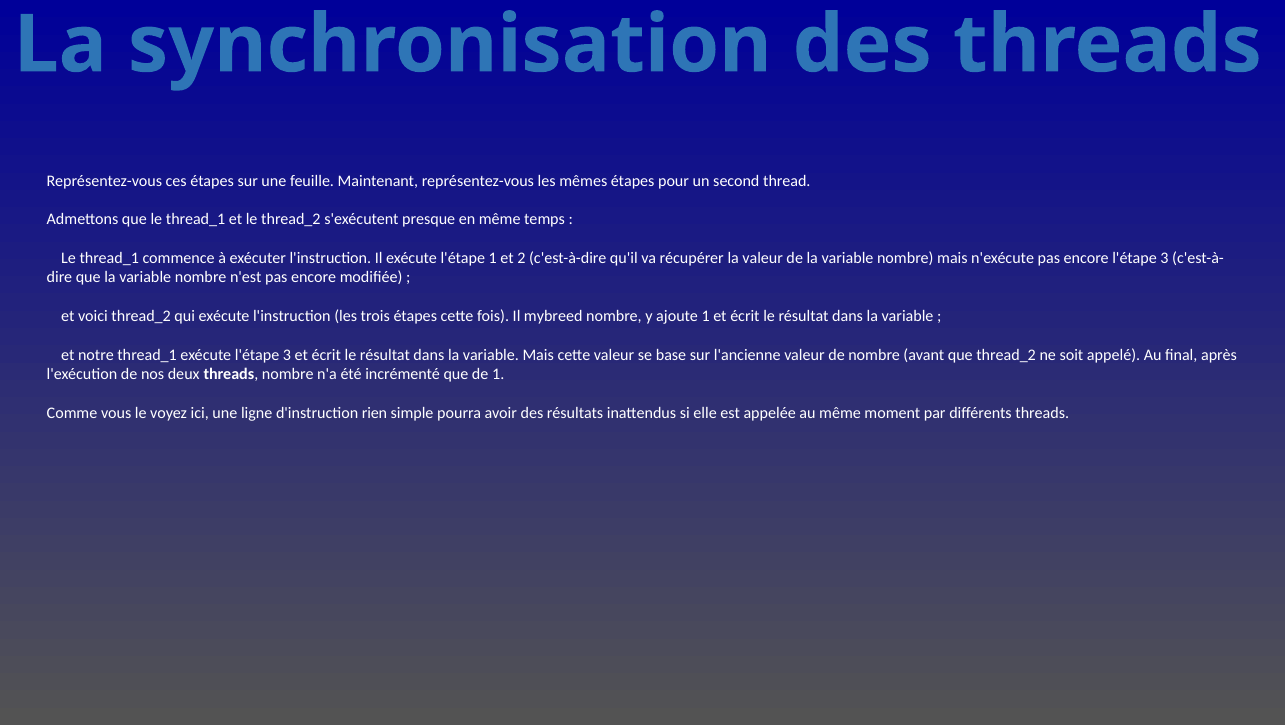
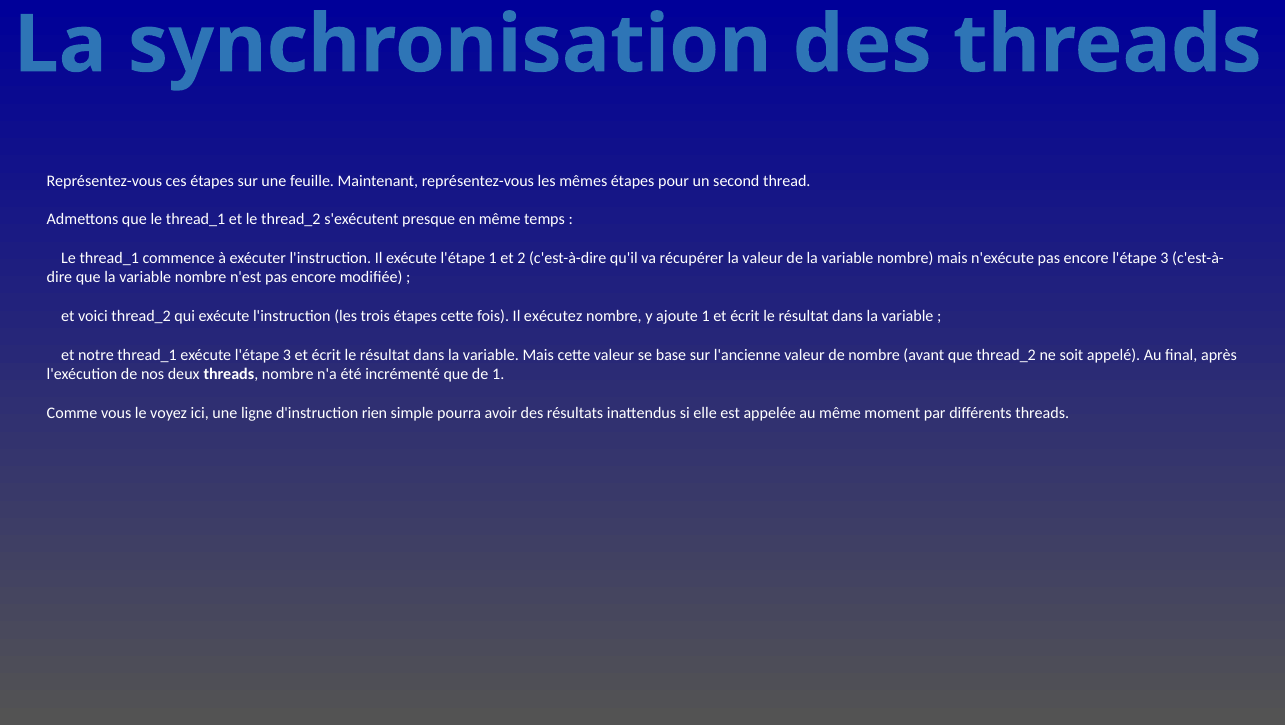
mybreed: mybreed -> exécutez
